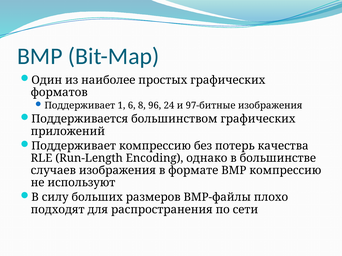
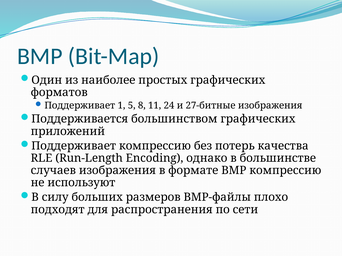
6: 6 -> 5
96: 96 -> 11
97-битные: 97-битные -> 27-битные
